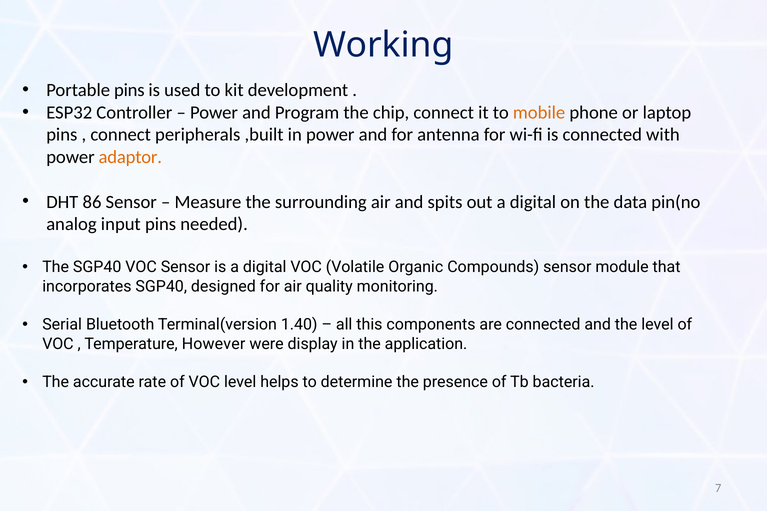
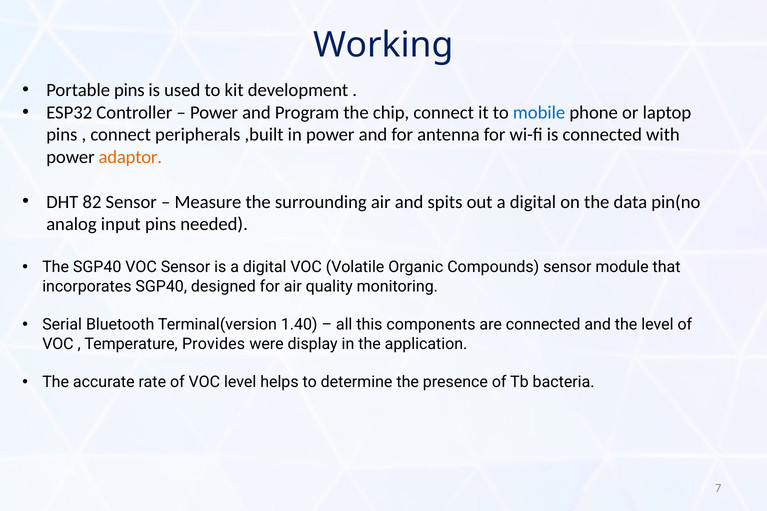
mobile colour: orange -> blue
86: 86 -> 82
However: However -> Provides
